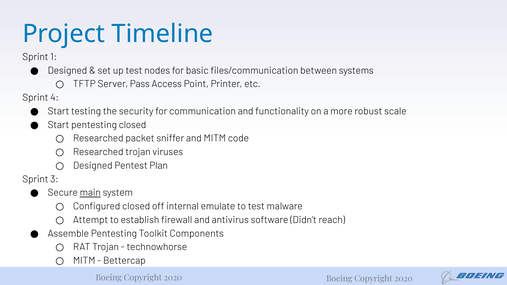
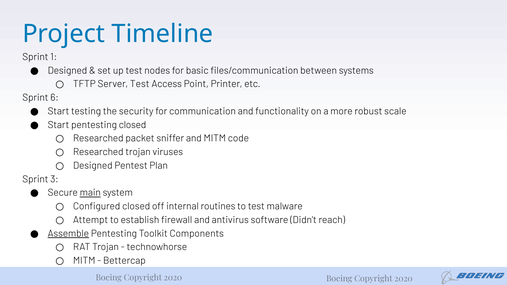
Server Pass: Pass -> Test
4: 4 -> 6
emulate: emulate -> routines
Assemble underline: none -> present
